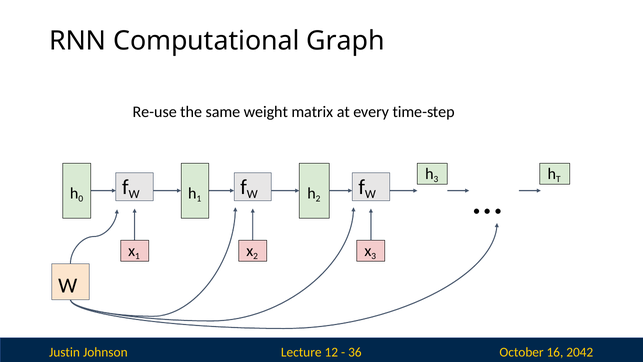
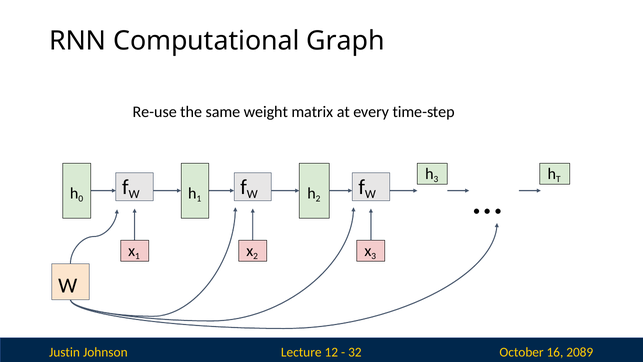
36: 36 -> 32
2042: 2042 -> 2089
